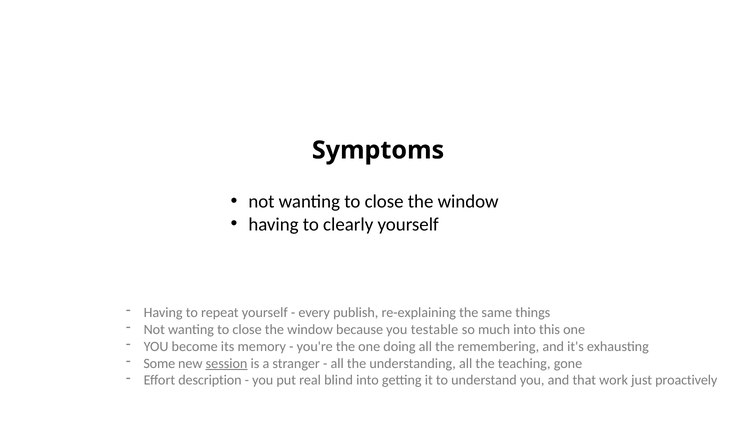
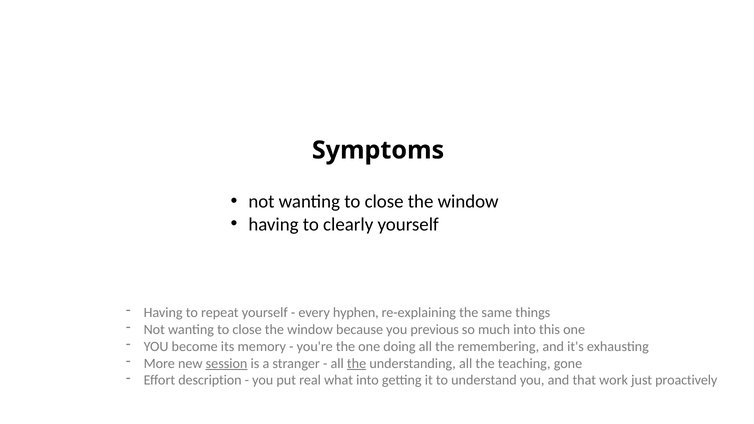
publish: publish -> hyphen
testable: testable -> previous
Some: Some -> More
the at (357, 363) underline: none -> present
blind: blind -> what
